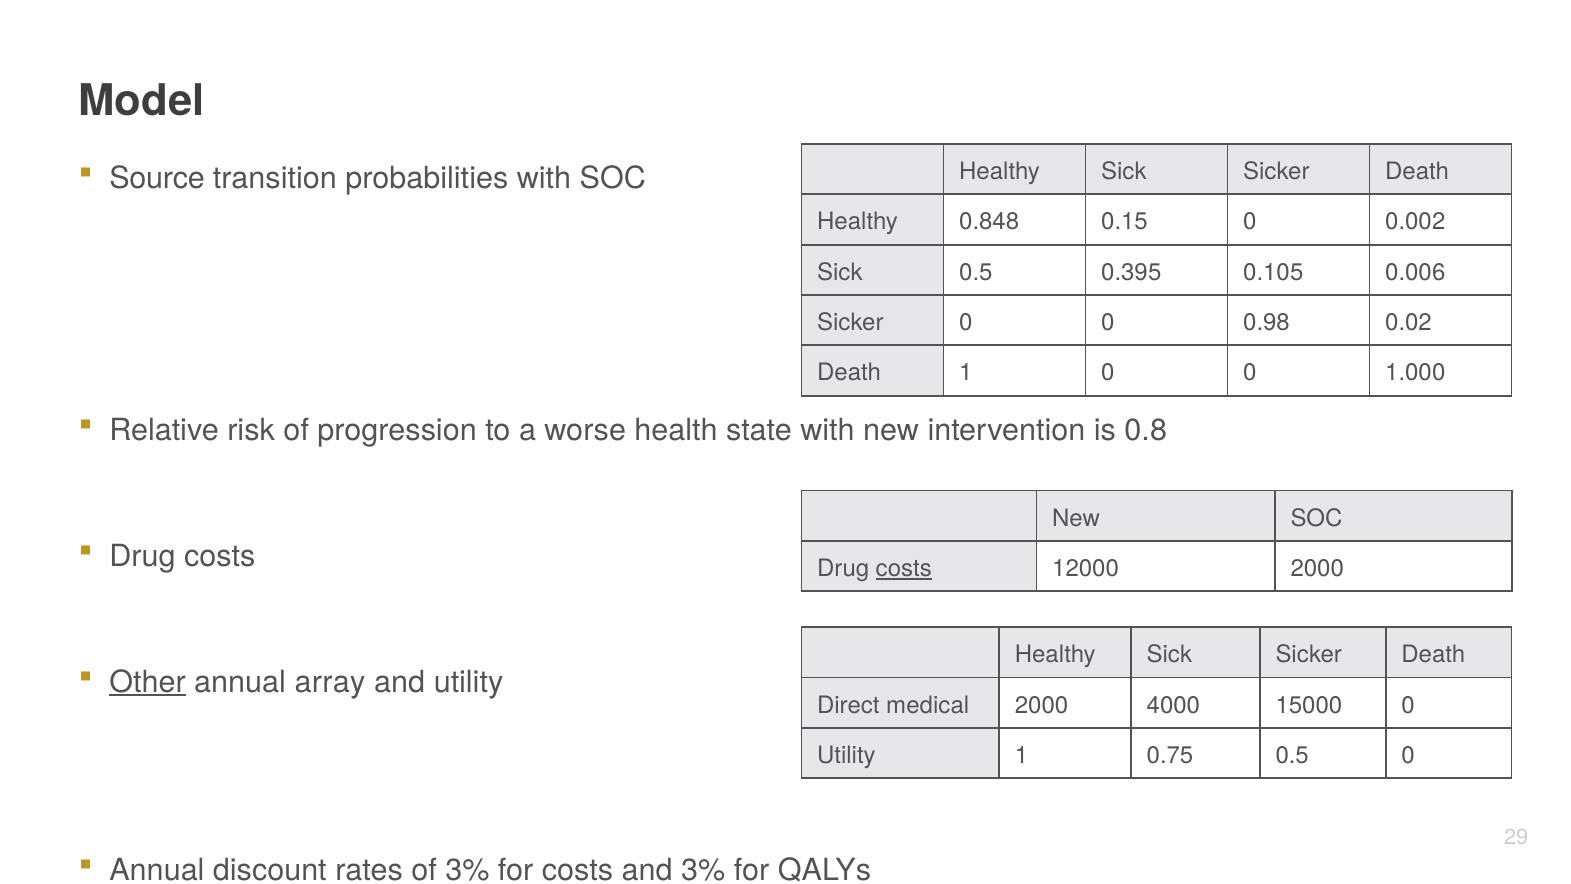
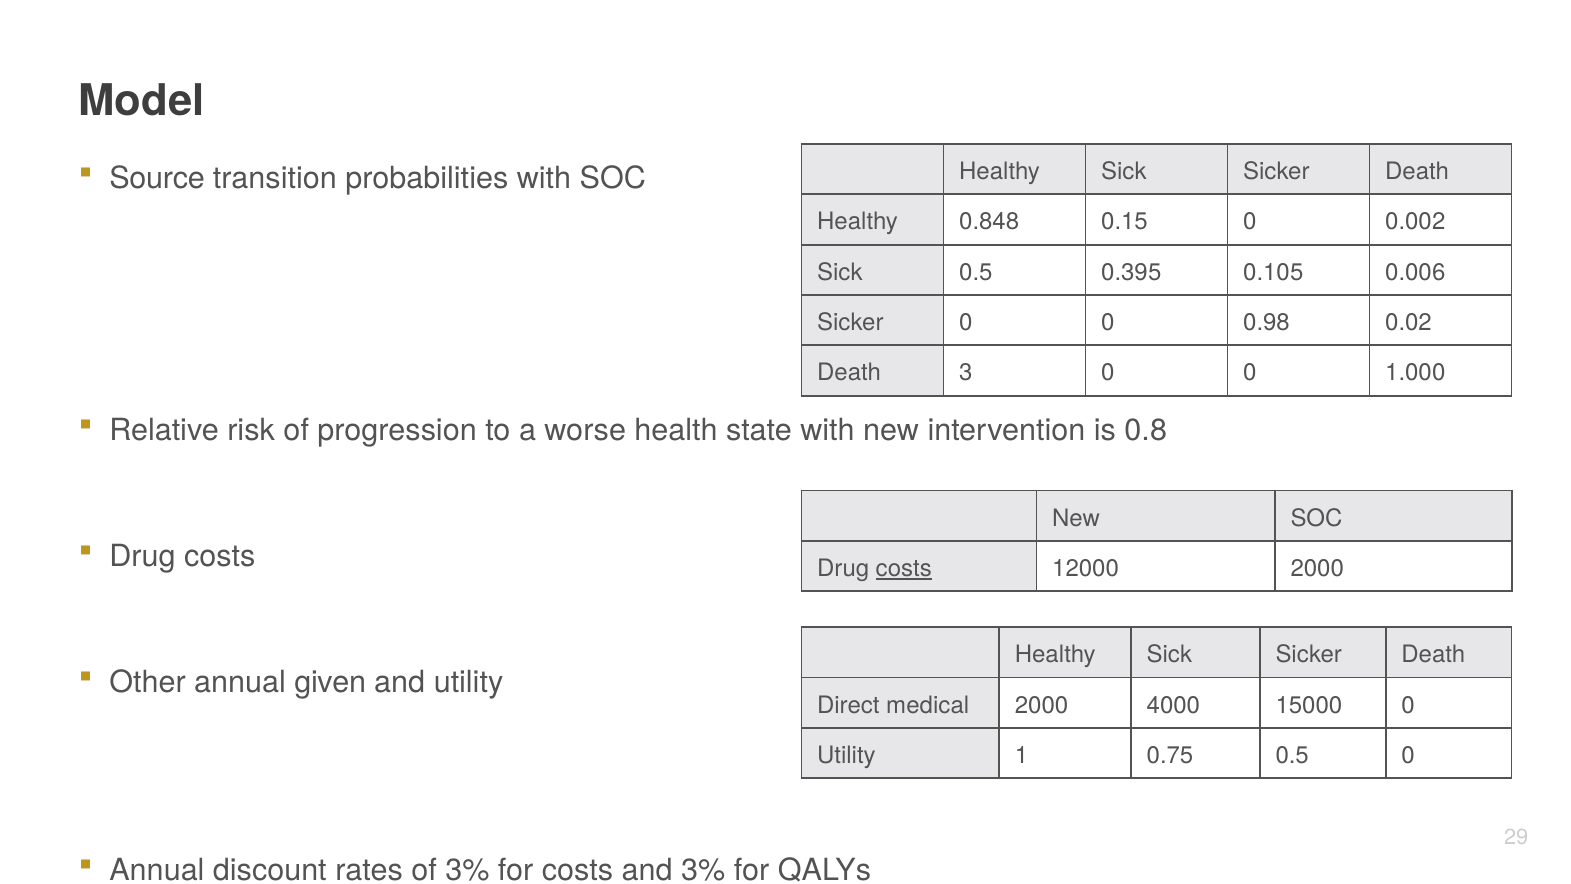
Death 1: 1 -> 3
Other underline: present -> none
array: array -> given
